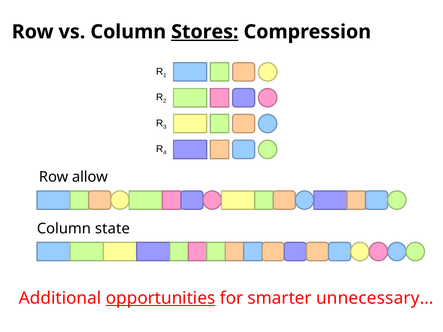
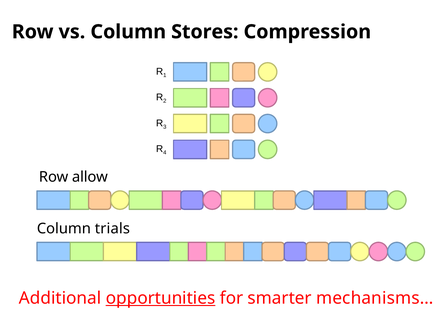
Stores underline: present -> none
state: state -> trials
unnecessary…: unnecessary… -> mechanisms…
